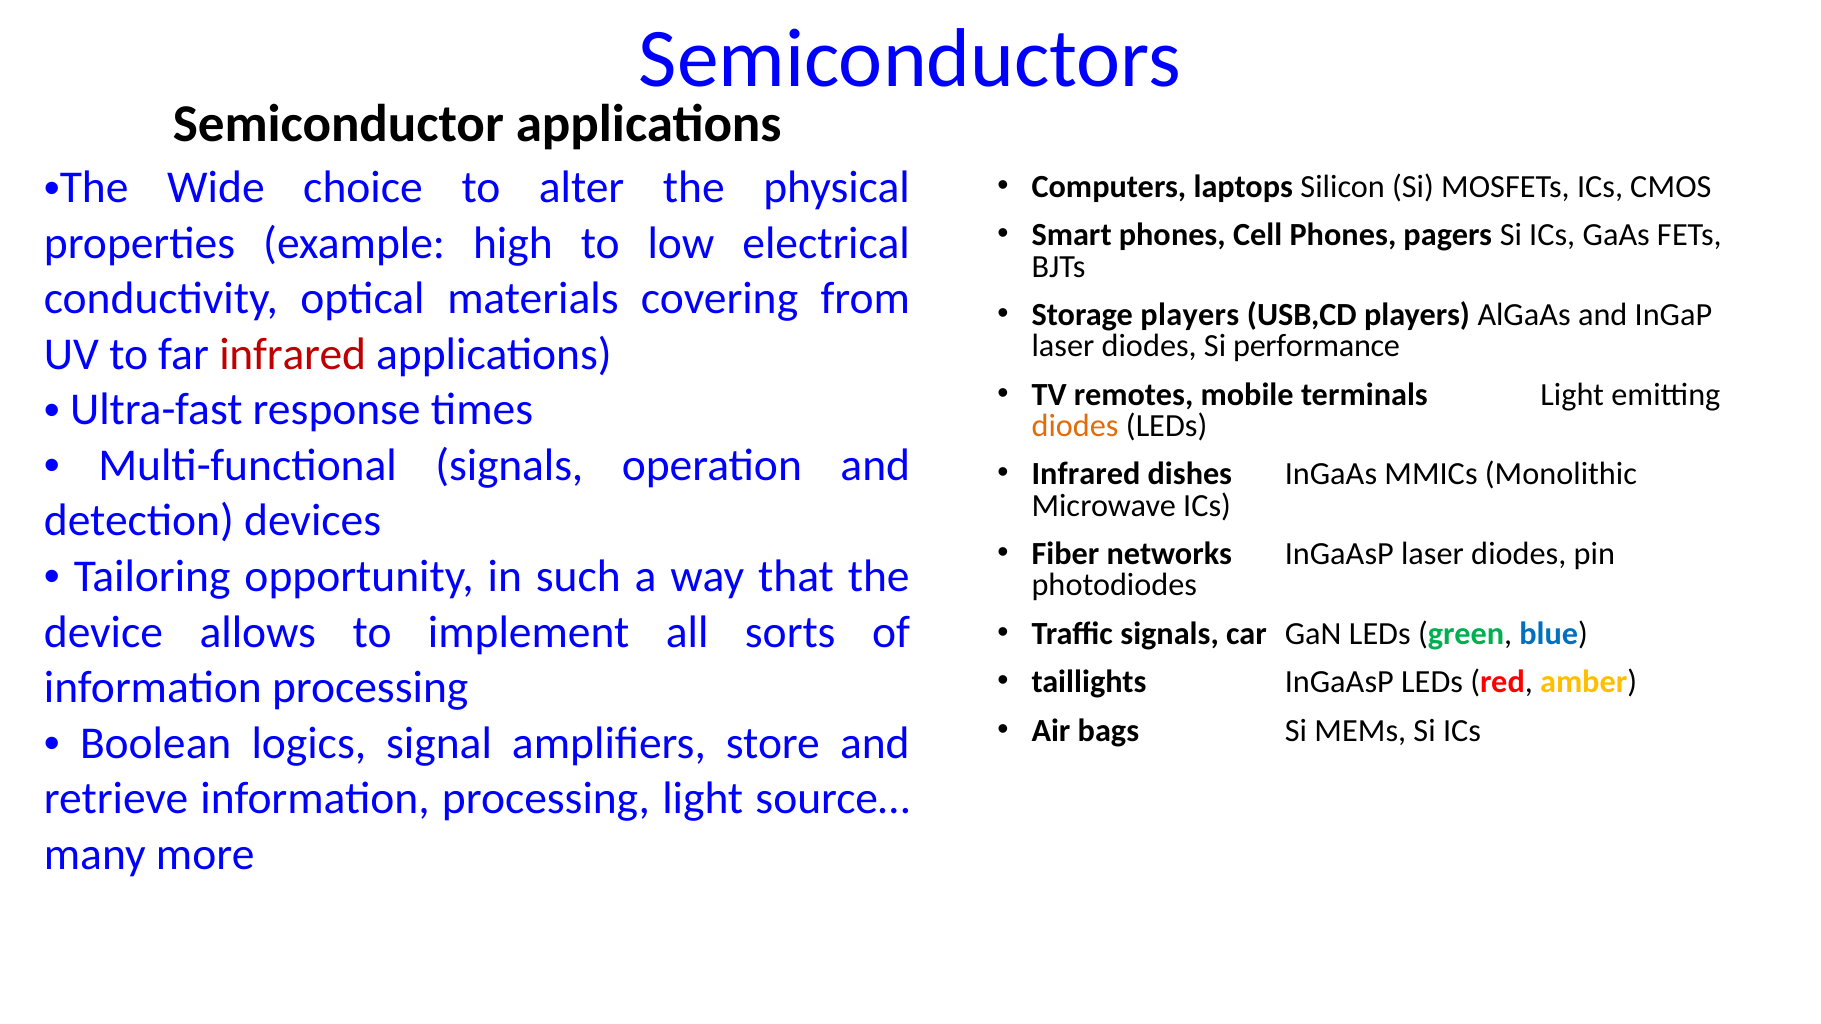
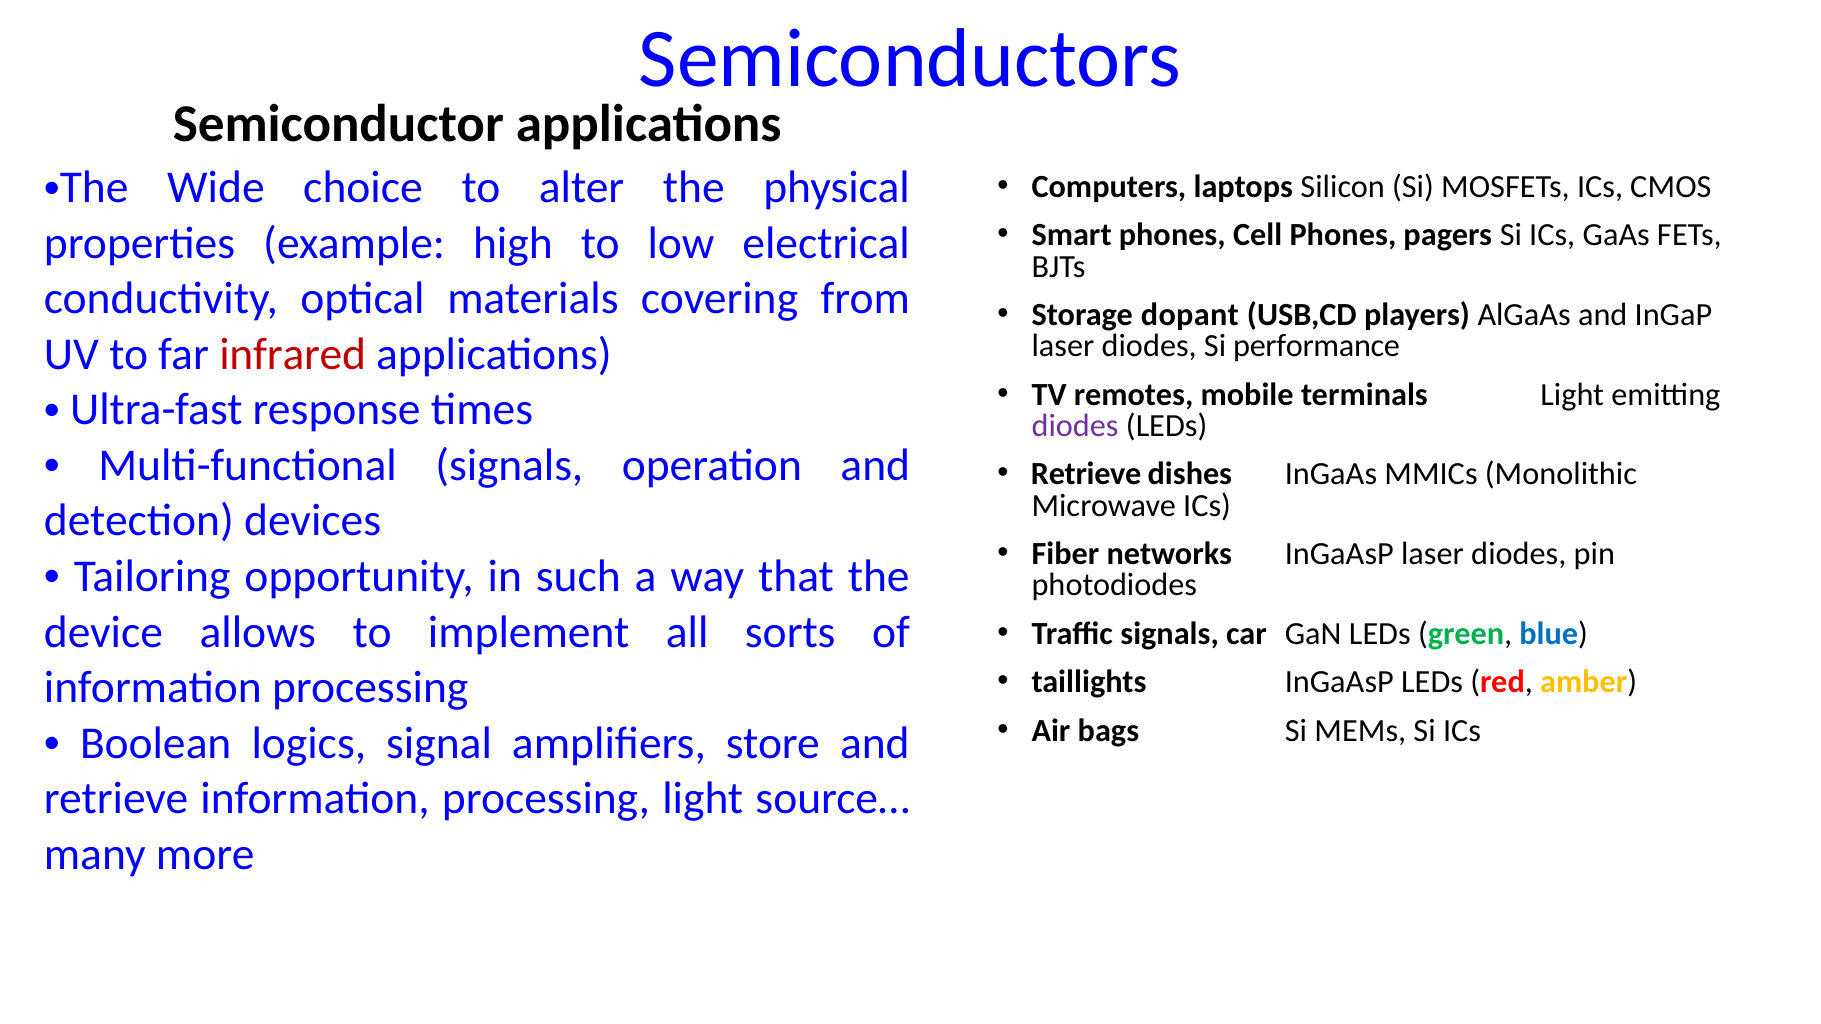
Storage players: players -> dopant
diodes at (1075, 426) colour: orange -> purple
Infrared at (1086, 474): Infrared -> Retrieve
